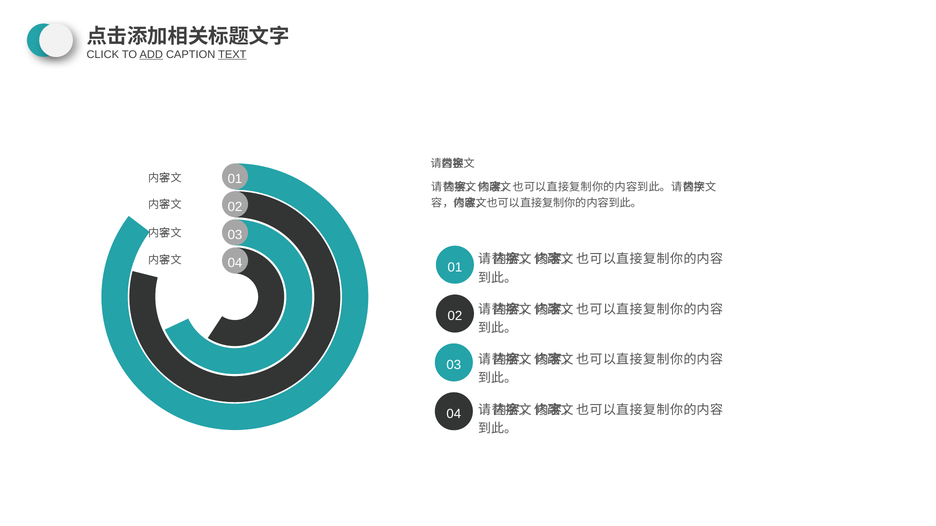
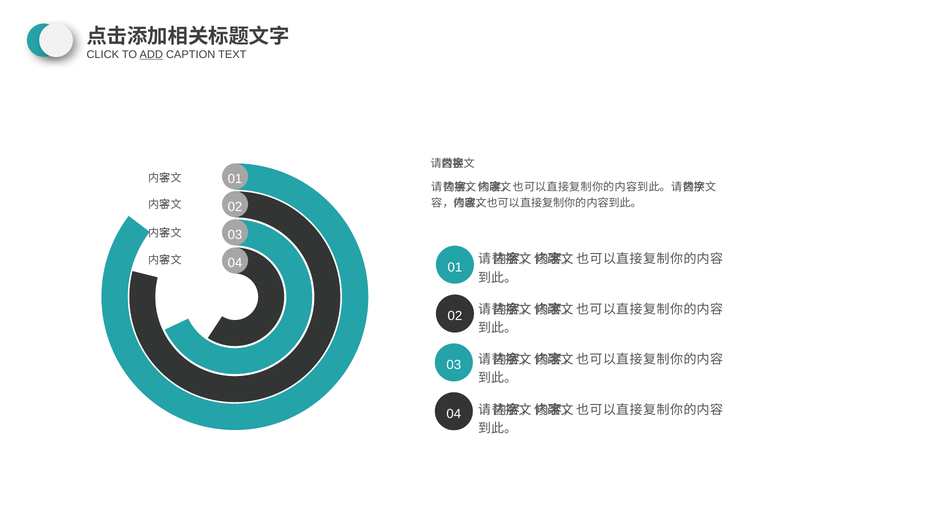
TEXT underline: present -> none
